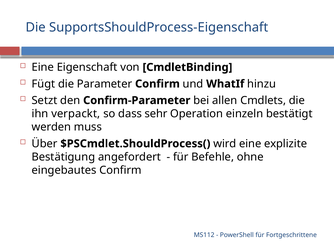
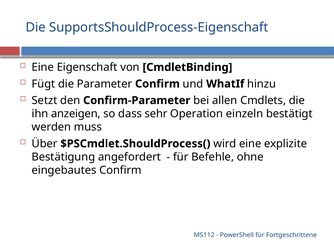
verpackt: verpackt -> anzeigen
